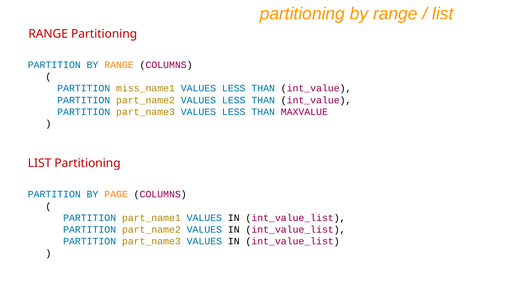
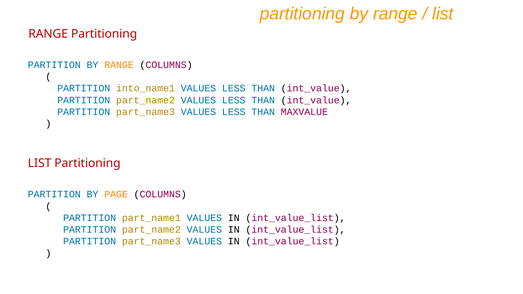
miss_name1: miss_name1 -> into_name1
